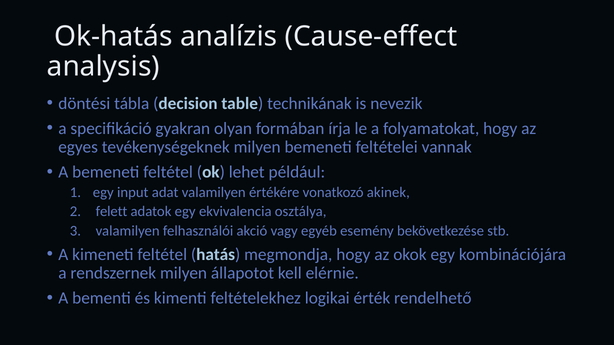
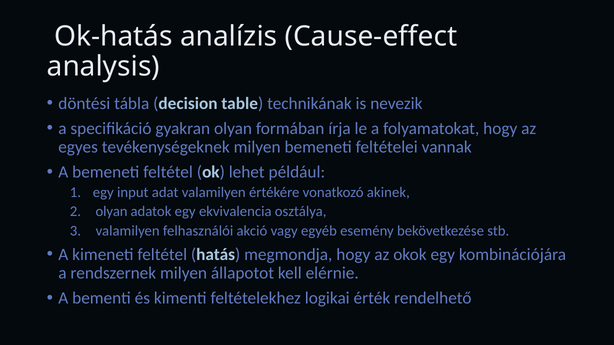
felett at (112, 212): felett -> olyan
